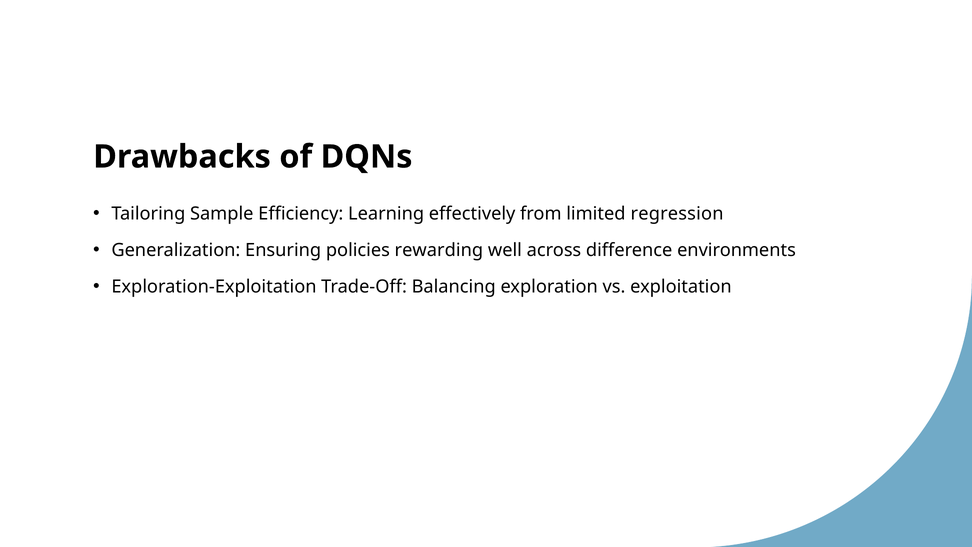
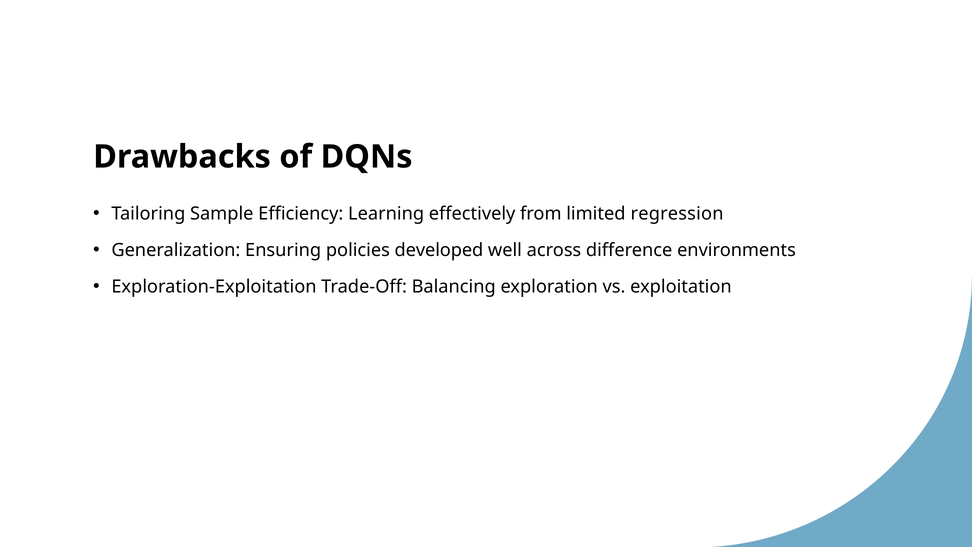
rewarding: rewarding -> developed
